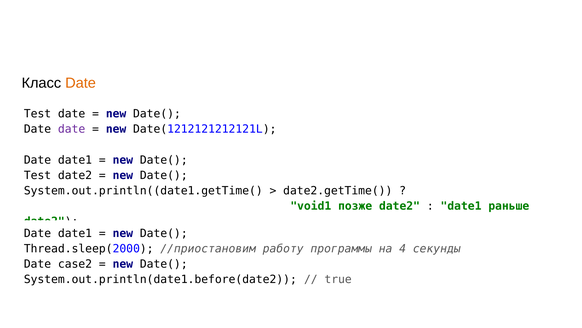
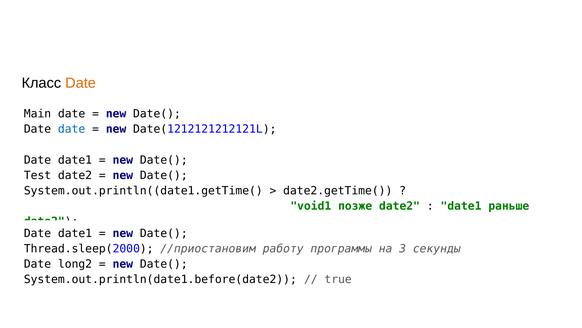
Test at (38, 114): Test -> Main
date at (72, 129) colour: purple -> blue
4: 4 -> 3
case2: case2 -> long2
